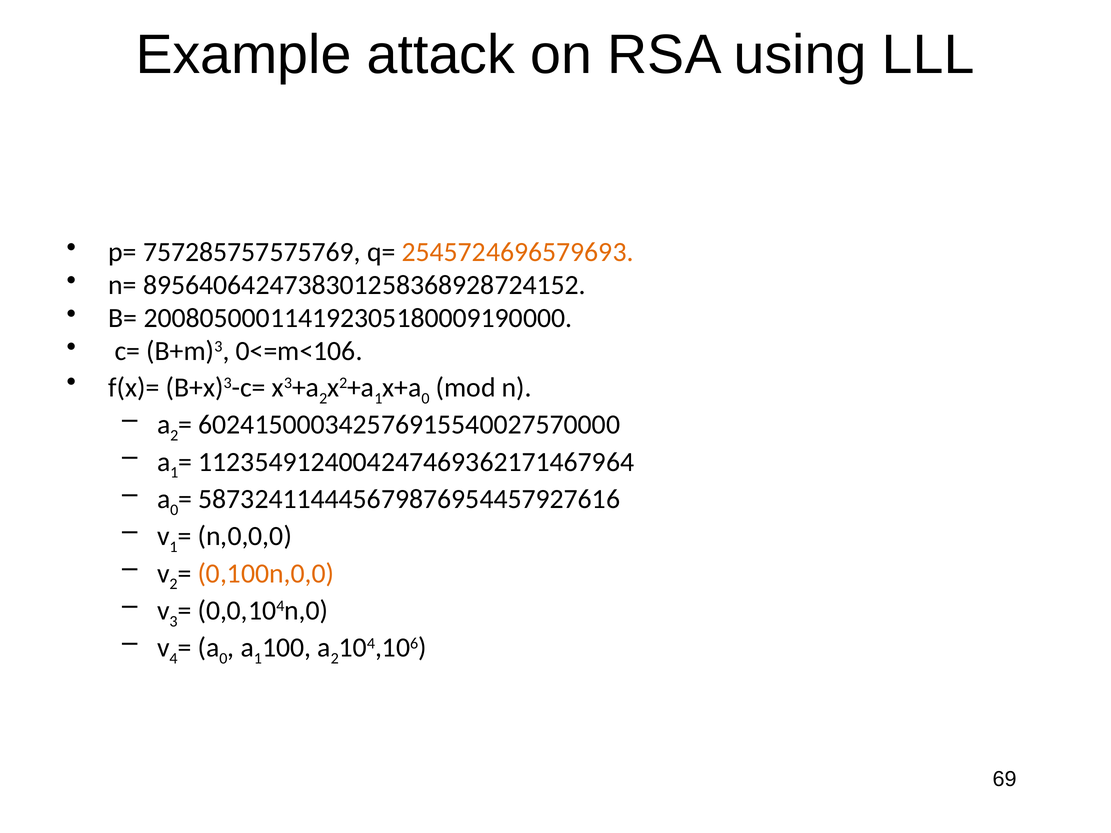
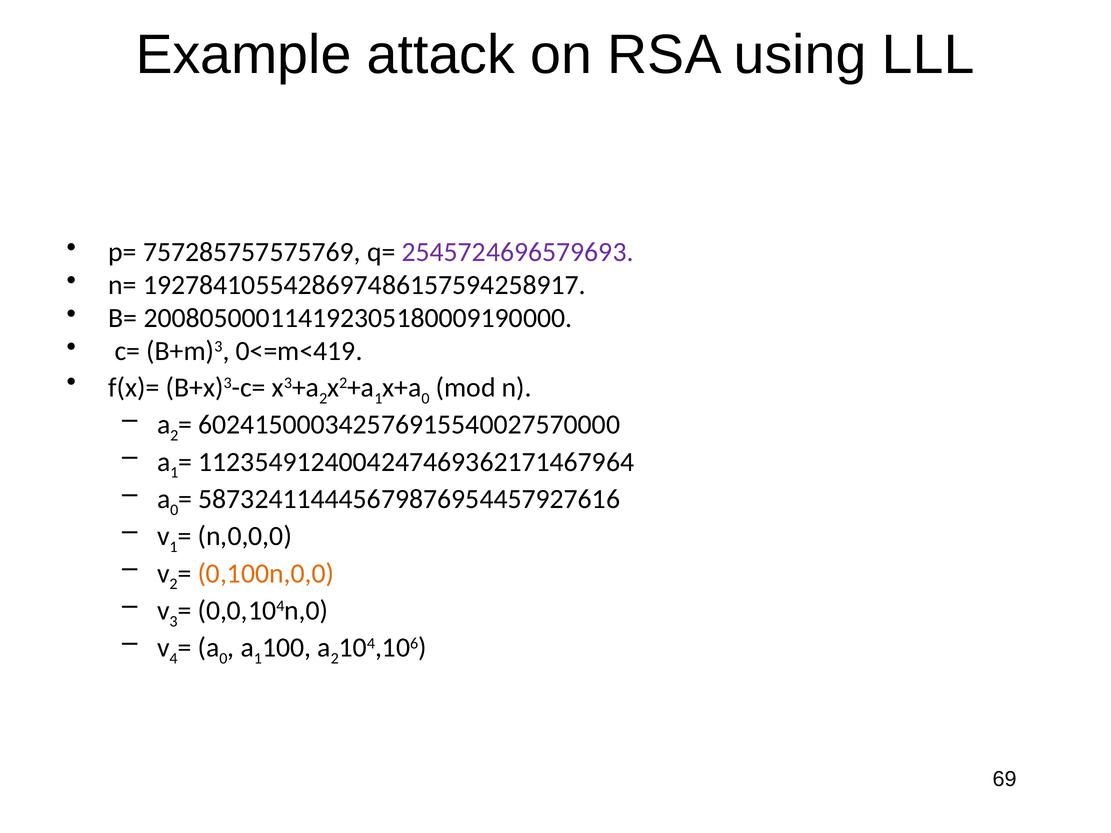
2545724696579693 colour: orange -> purple
8956406424738301258368928724152: 8956406424738301258368928724152 -> 1927841055428697486157594258917
0<=m<106: 0<=m<106 -> 0<=m<419
